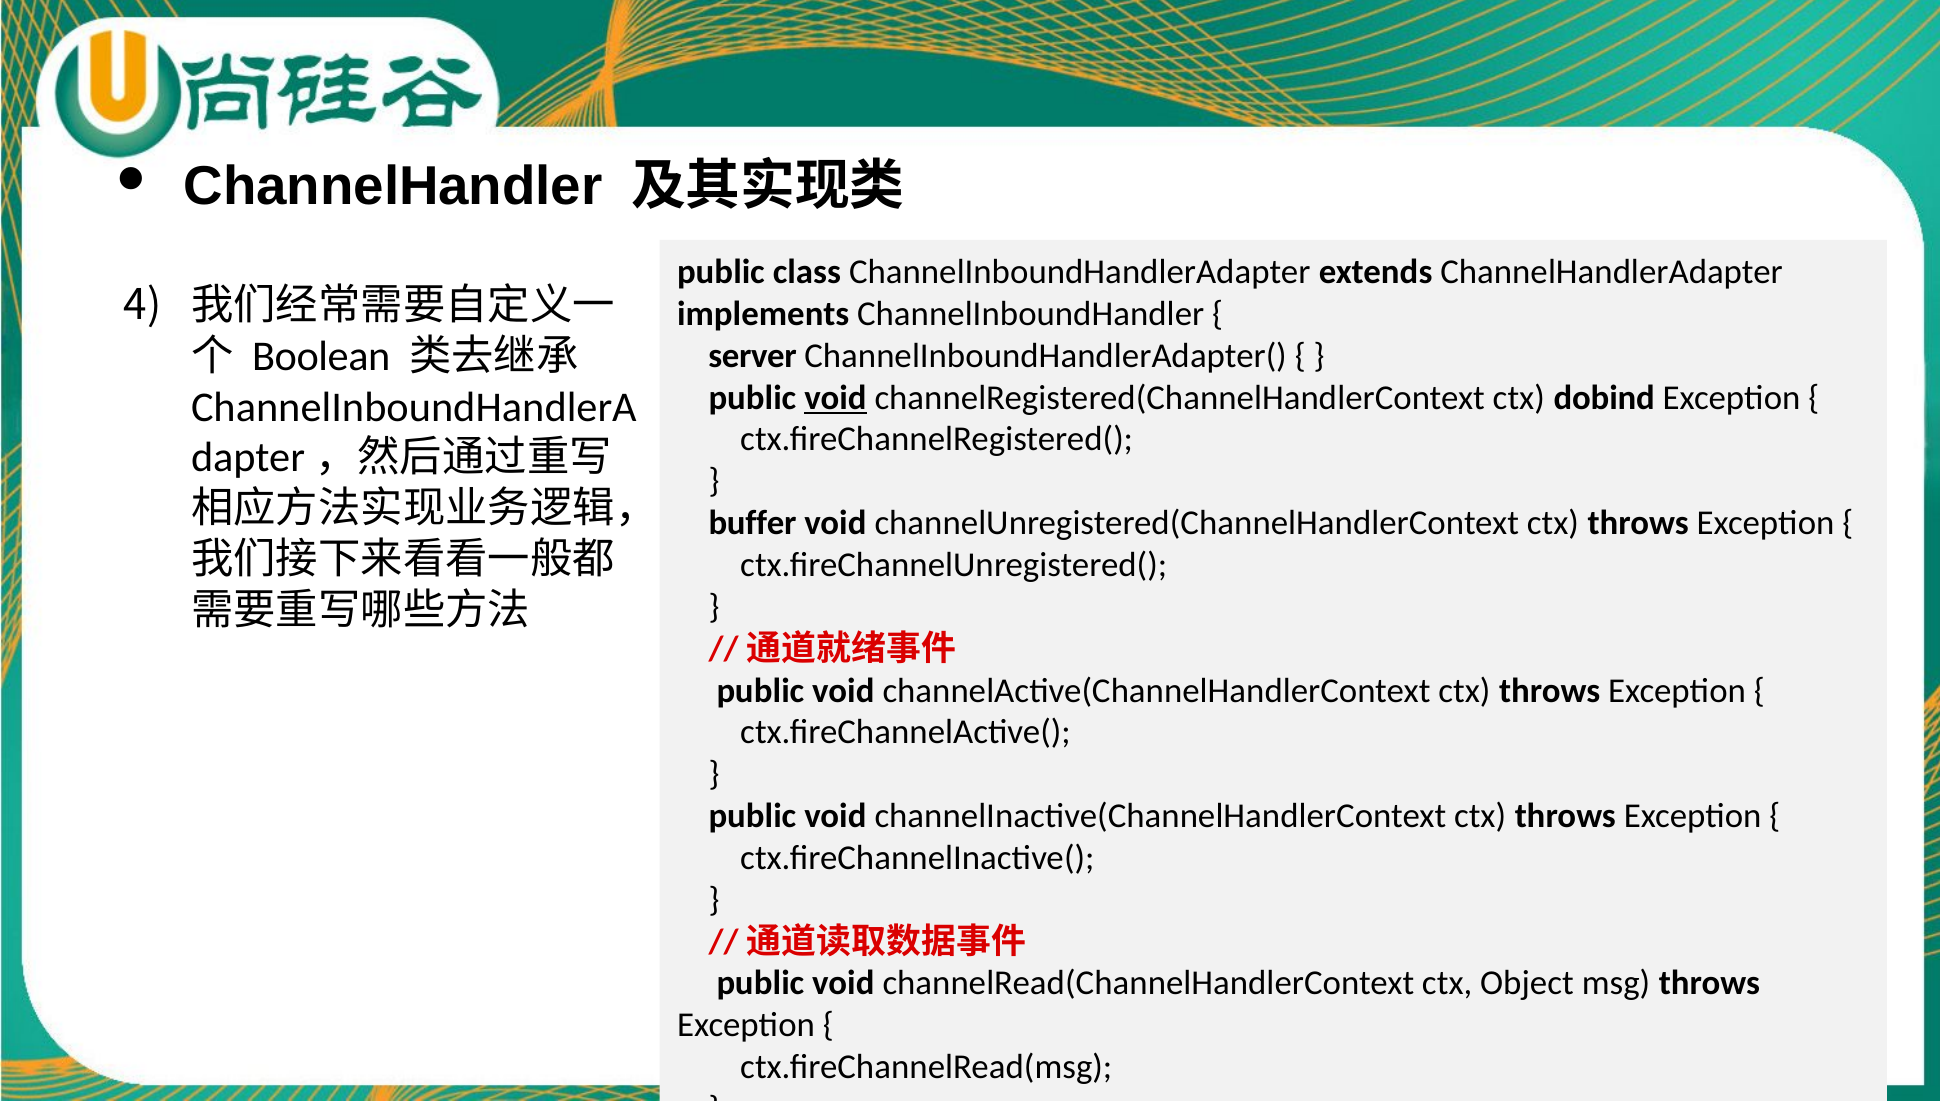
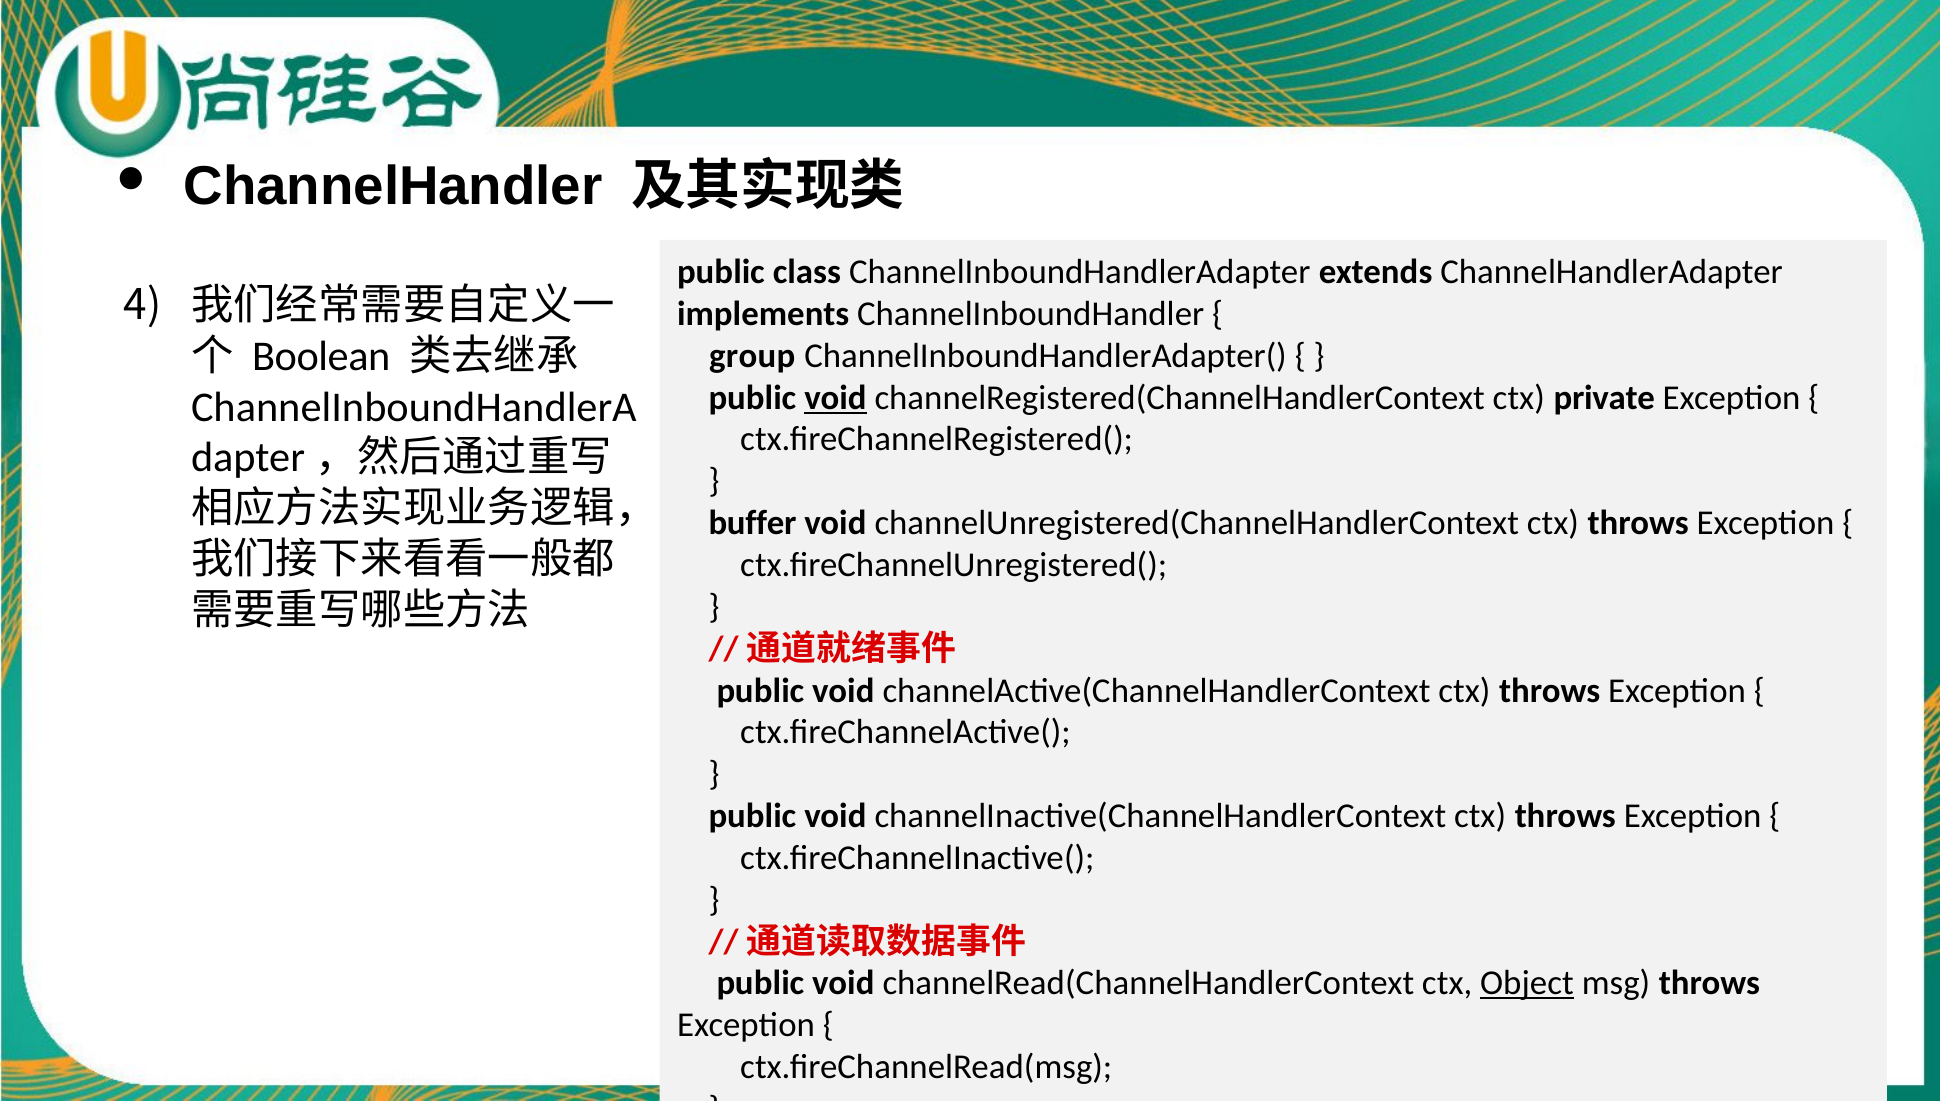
server: server -> group
dobind: dobind -> private
Object at (1527, 983) underline: none -> present
